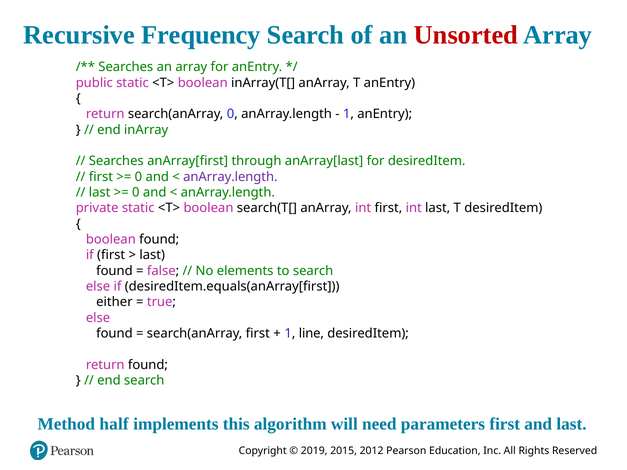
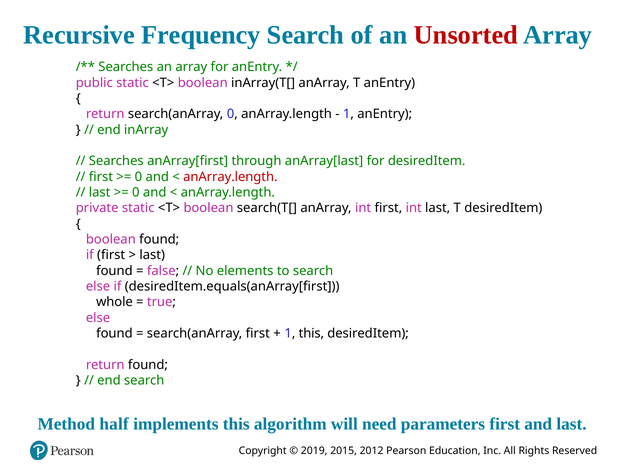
anArray.length at (230, 177) colour: purple -> red
either: either -> whole
1 line: line -> this
